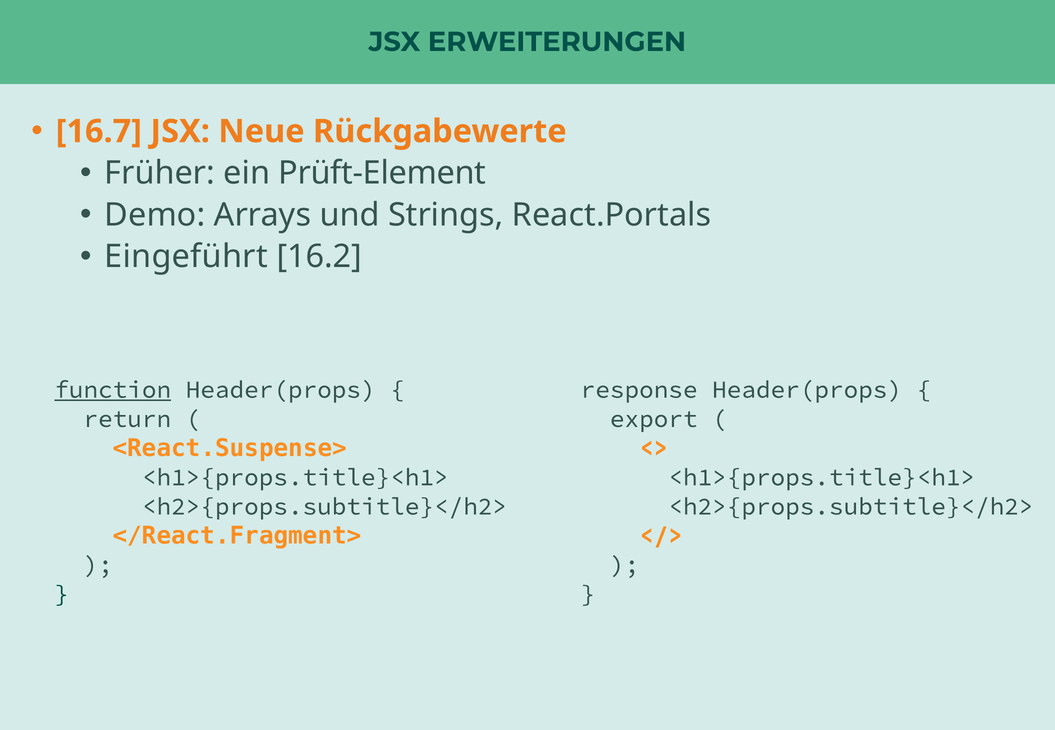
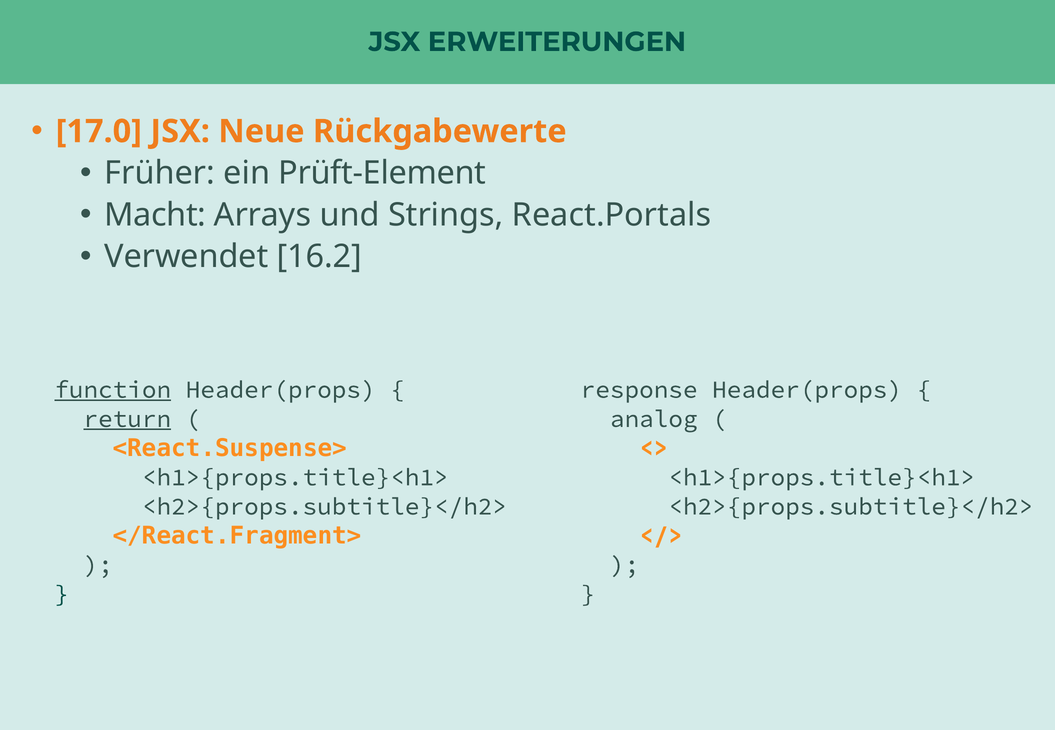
16.7: 16.7 -> 17.0
Demo: Demo -> Macht
Eingeführt: Eingeführt -> Verwendet
return underline: none -> present
export: export -> analog
